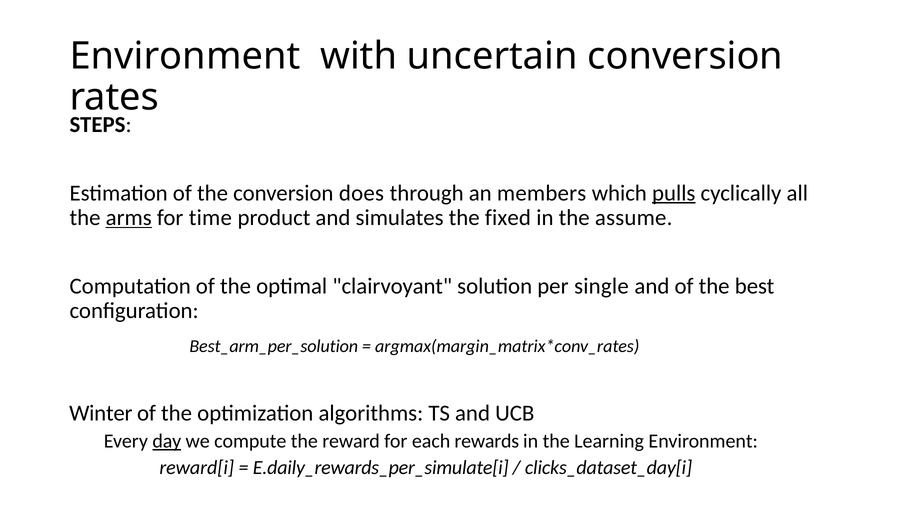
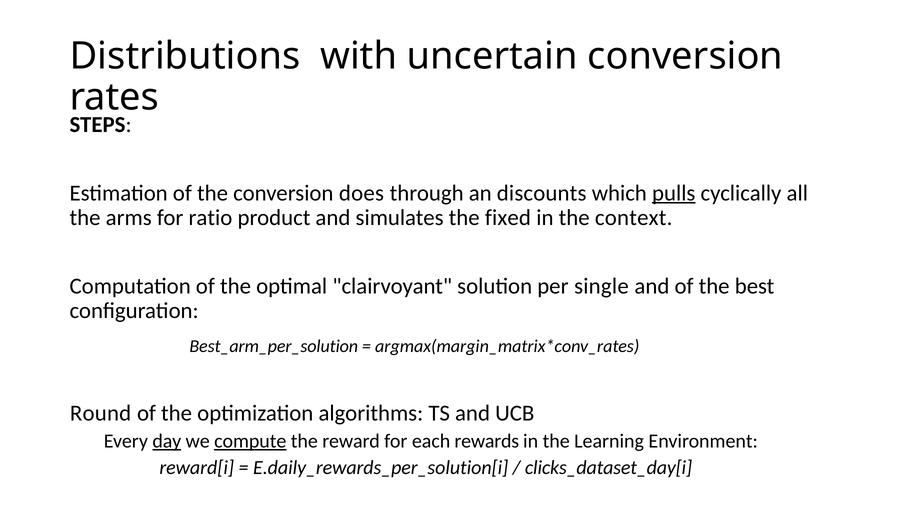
Environment at (185, 56): Environment -> Distributions
members: members -> discounts
arms underline: present -> none
time: time -> ratio
assume: assume -> context
Winter: Winter -> Round
compute underline: none -> present
E.daily_rewards_per_simulate[i: E.daily_rewards_per_simulate[i -> E.daily_rewards_per_solution[i
